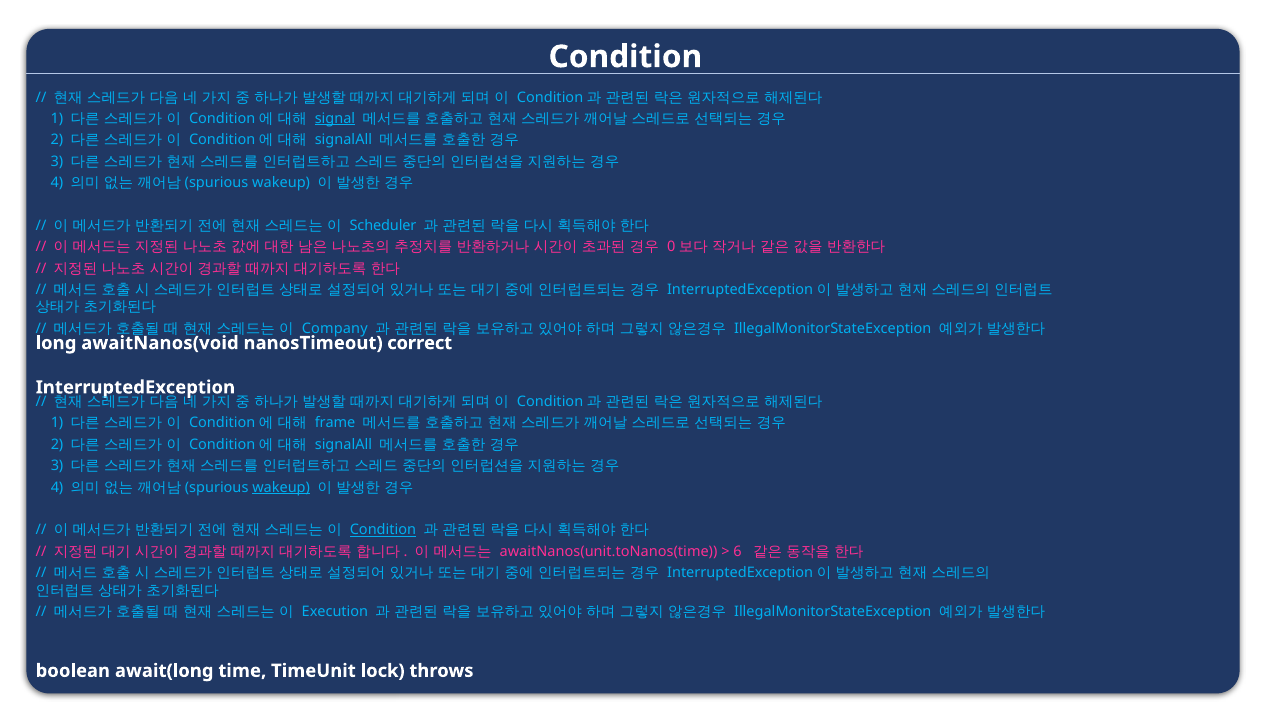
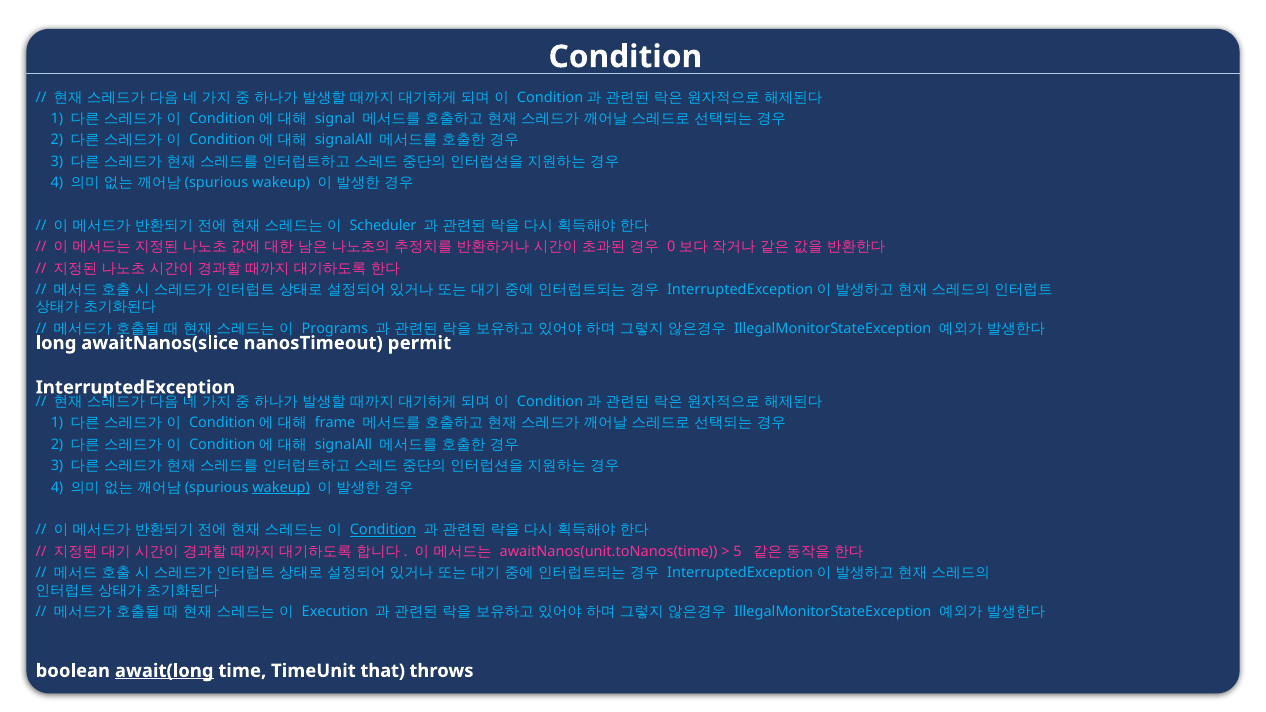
signal underline: present -> none
Company: Company -> Programs
awaitNanos(void: awaitNanos(void -> awaitNanos(slice
correct: correct -> permit
6: 6 -> 5
await(long underline: none -> present
lock: lock -> that
